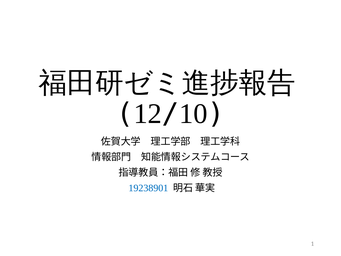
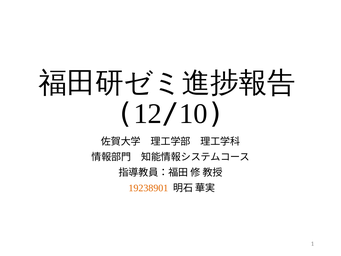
19238901 colour: blue -> orange
